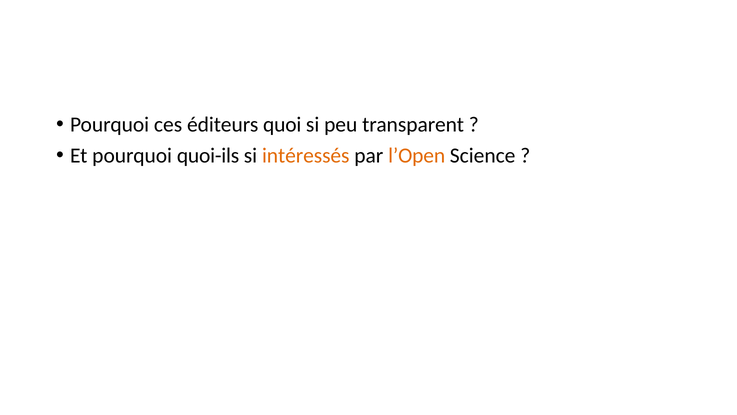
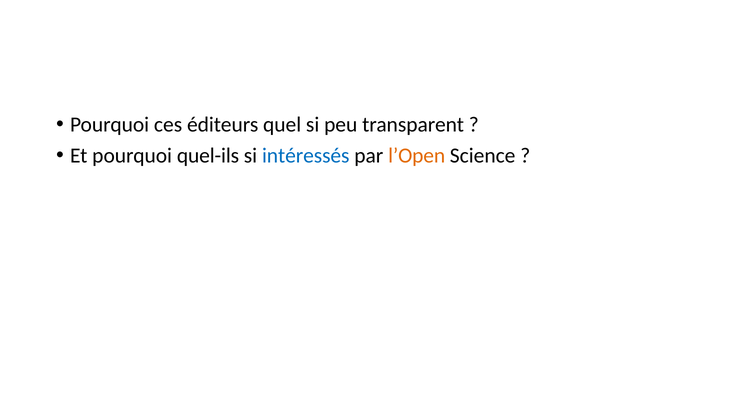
quoi: quoi -> quel
quoi-ils: quoi-ils -> quel-ils
intéressés colour: orange -> blue
